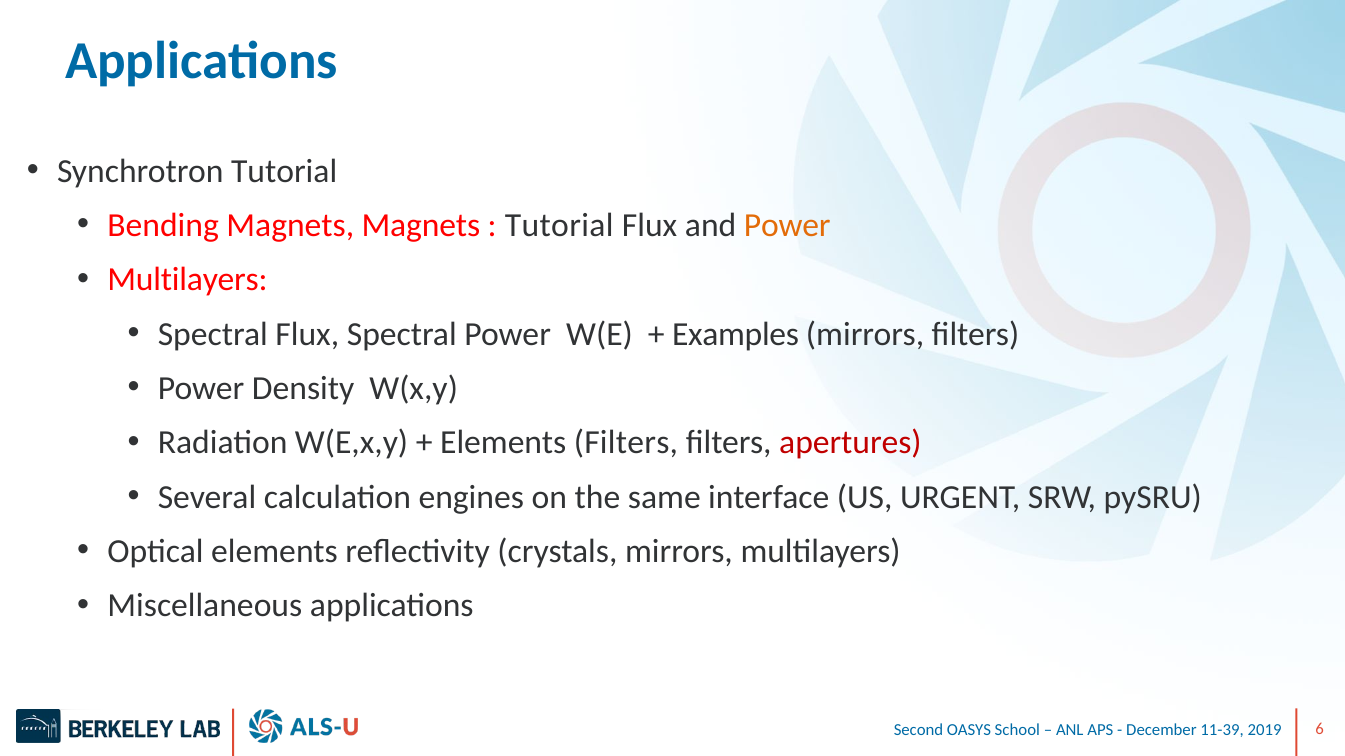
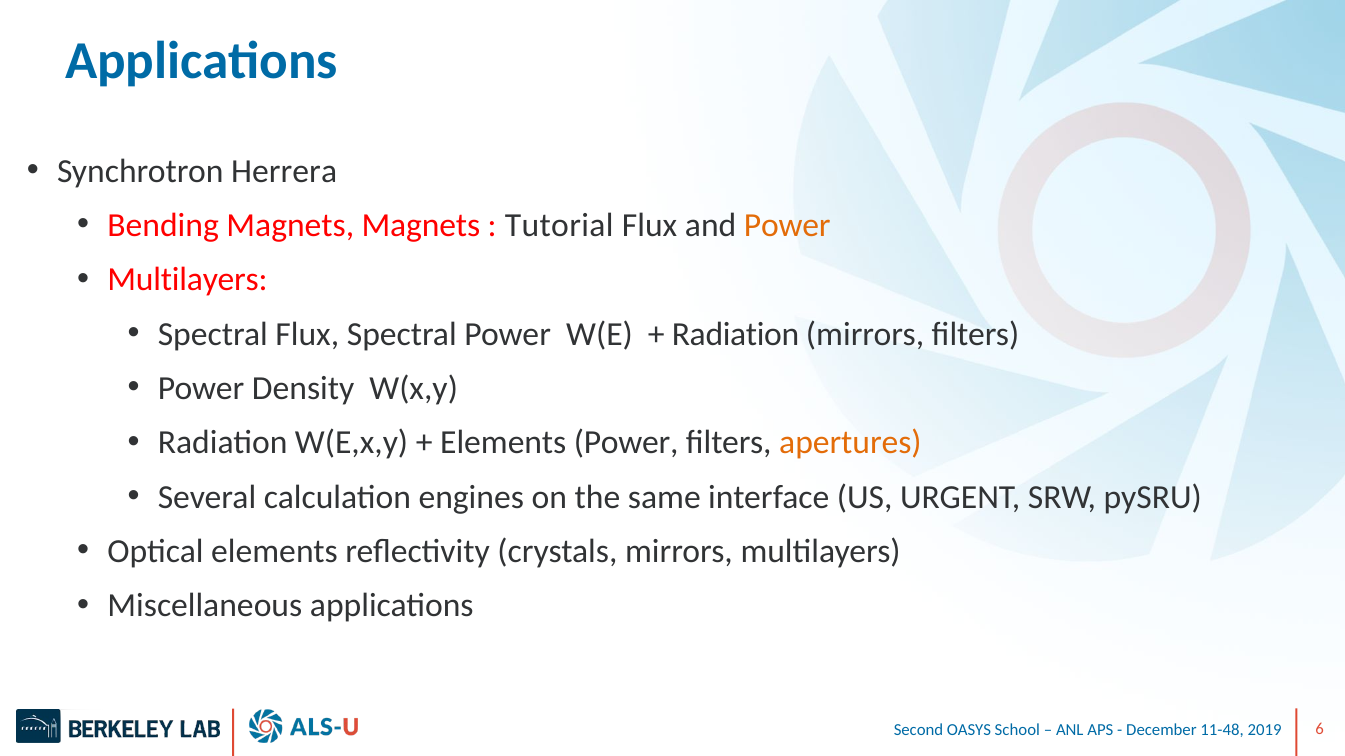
Synchrotron Tutorial: Tutorial -> Herrera
Examples at (736, 334): Examples -> Radiation
Elements Filters: Filters -> Power
apertures colour: red -> orange
11-39: 11-39 -> 11-48
